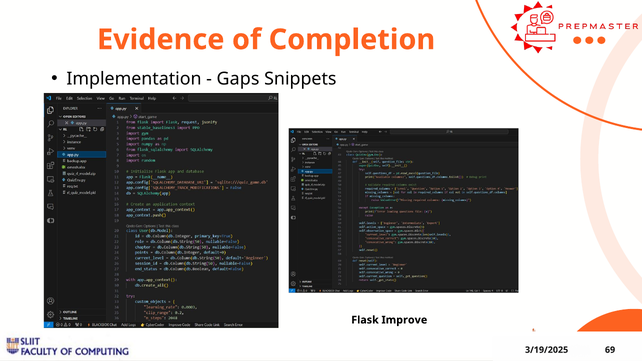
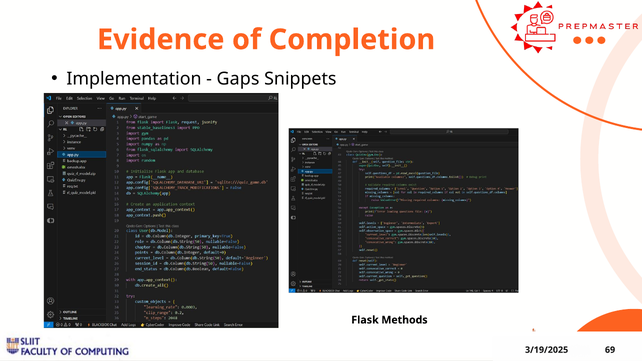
Improve: Improve -> Methods
